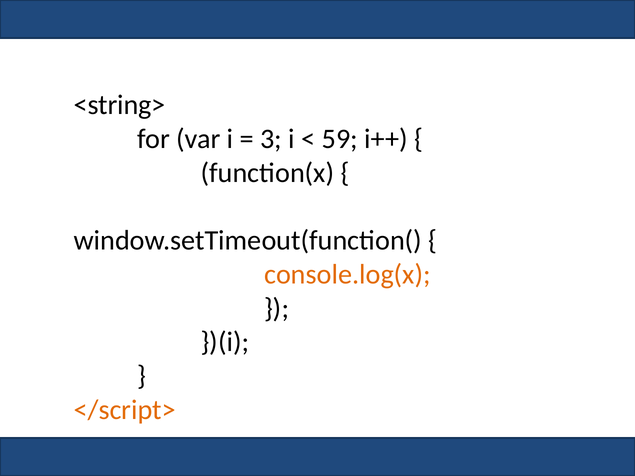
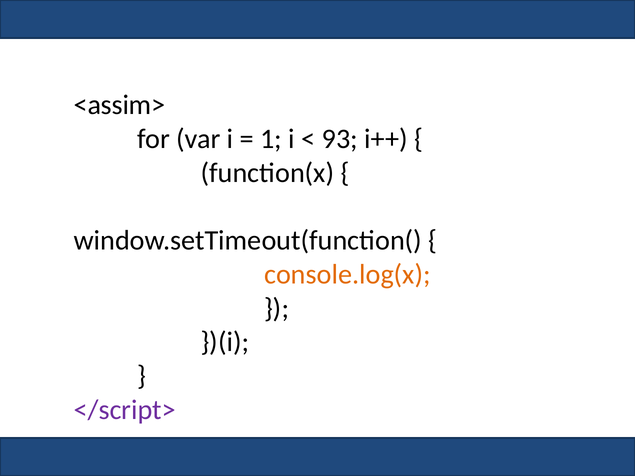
<string>: <string> -> <assim>
3: 3 -> 1
59: 59 -> 93
</script> colour: orange -> purple
